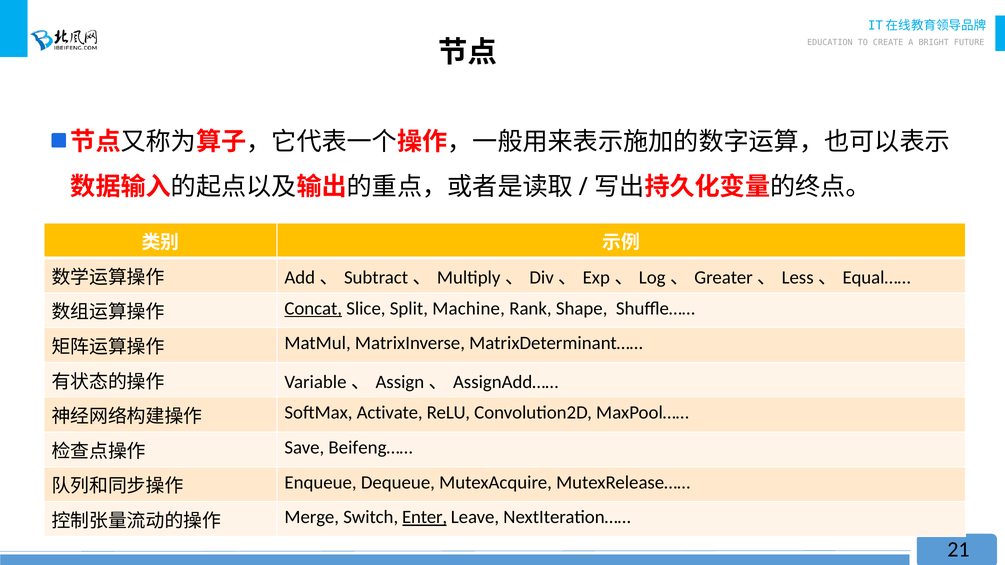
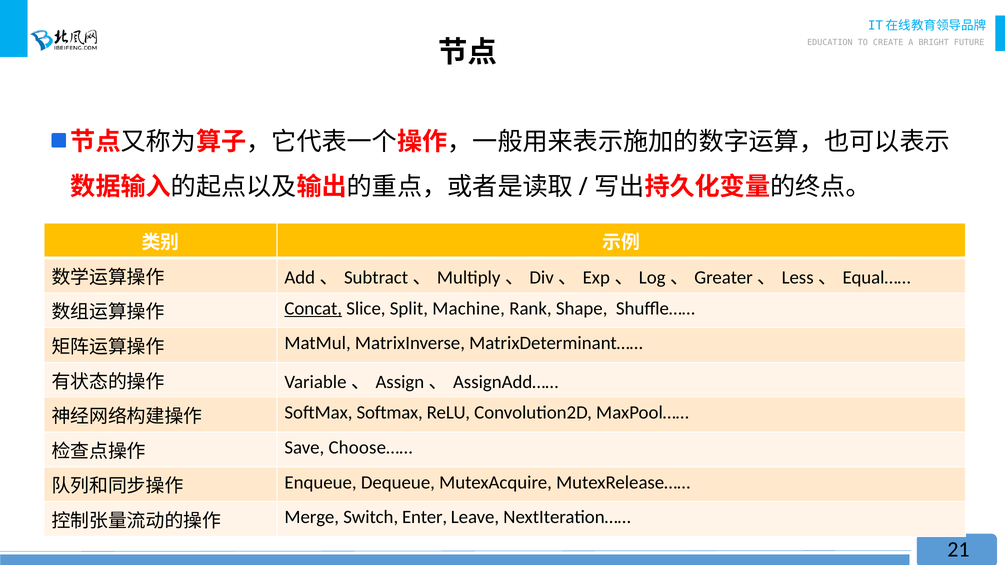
SoftMax Activate: Activate -> Softmax
Beifeng……: Beifeng…… -> Choose……
Enter underline: present -> none
